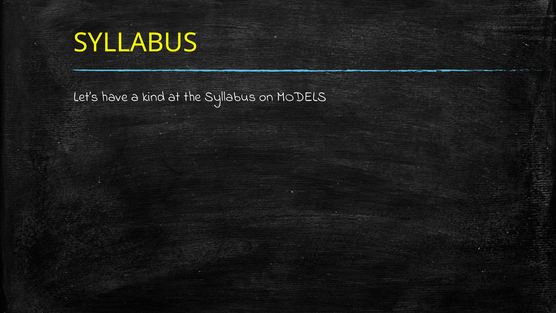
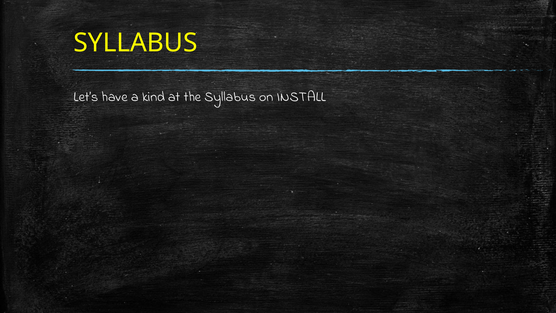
MODELS: MODELS -> INSTALL
